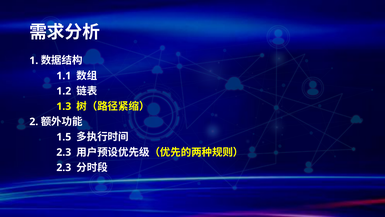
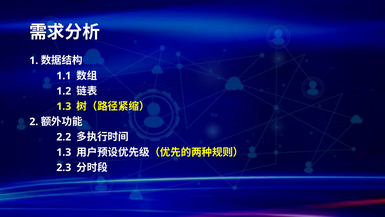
1.5: 1.5 -> 2.2
2.3 at (64, 152): 2.3 -> 1.3
